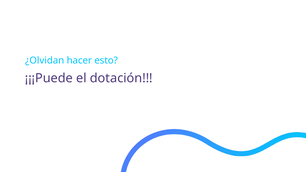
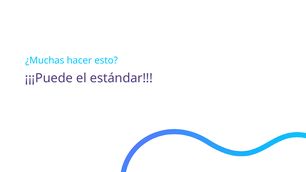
¿Olvidan: ¿Olvidan -> ¿Muchas
dotación: dotación -> estándar
